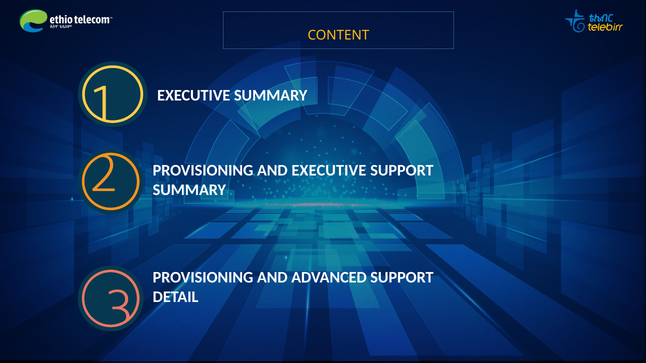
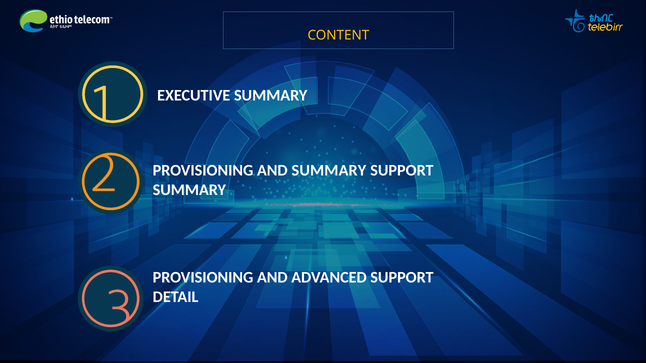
AND EXECUTIVE: EXECUTIVE -> SUMMARY
